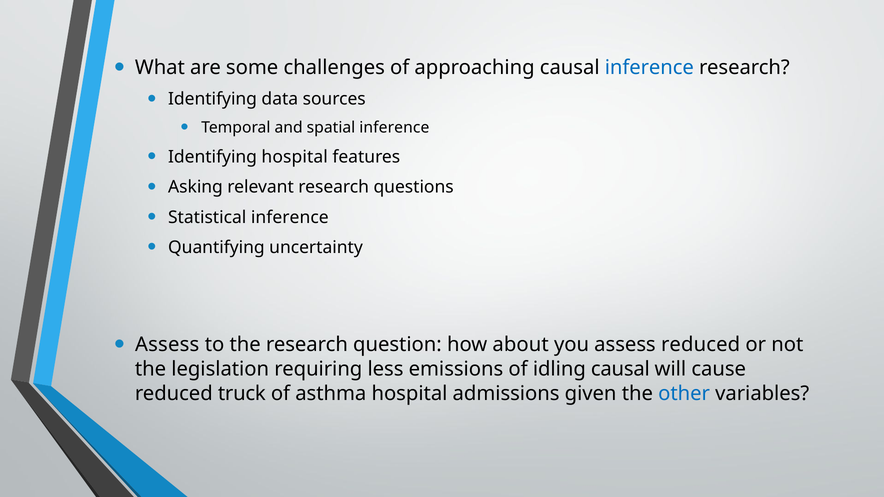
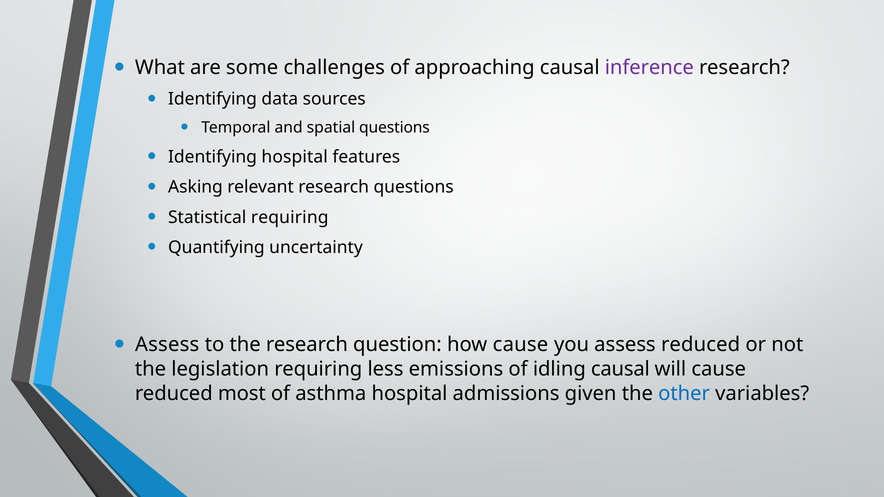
inference at (649, 68) colour: blue -> purple
spatial inference: inference -> questions
Statistical inference: inference -> requiring
how about: about -> cause
truck: truck -> most
